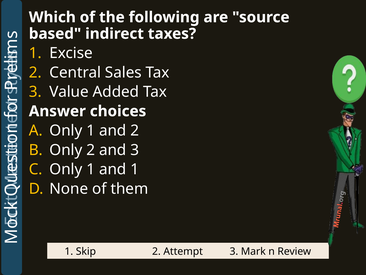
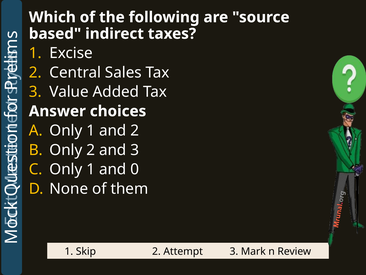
and 1: 1 -> 0
